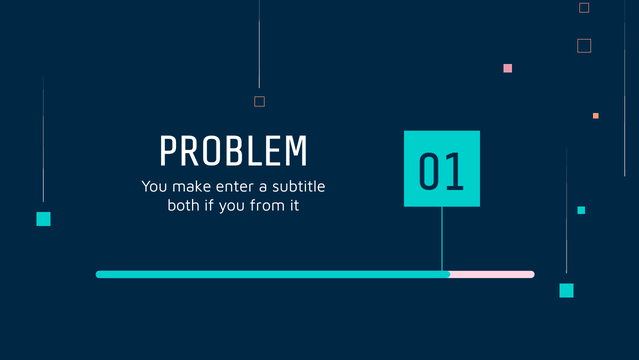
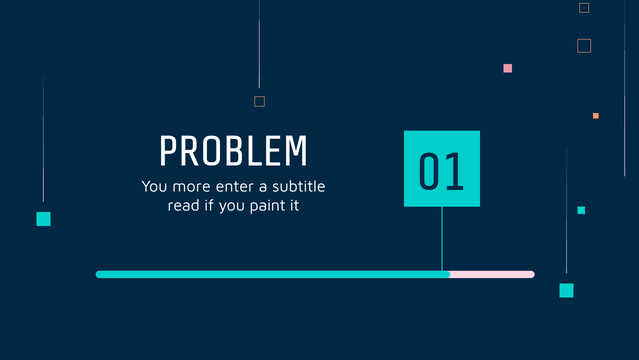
make: make -> more
both: both -> read
from: from -> paint
